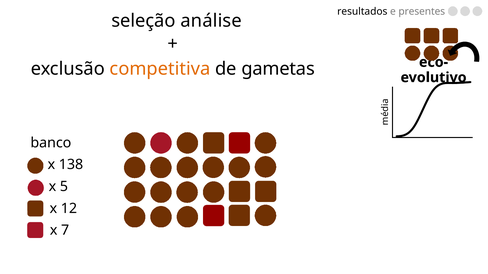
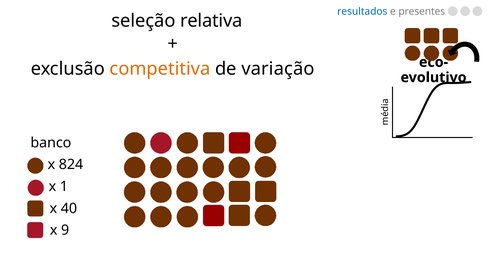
resultados colour: black -> blue
análise: análise -> relativa
gametas: gametas -> variação
138: 138 -> 824
5: 5 -> 1
12: 12 -> 40
7: 7 -> 9
